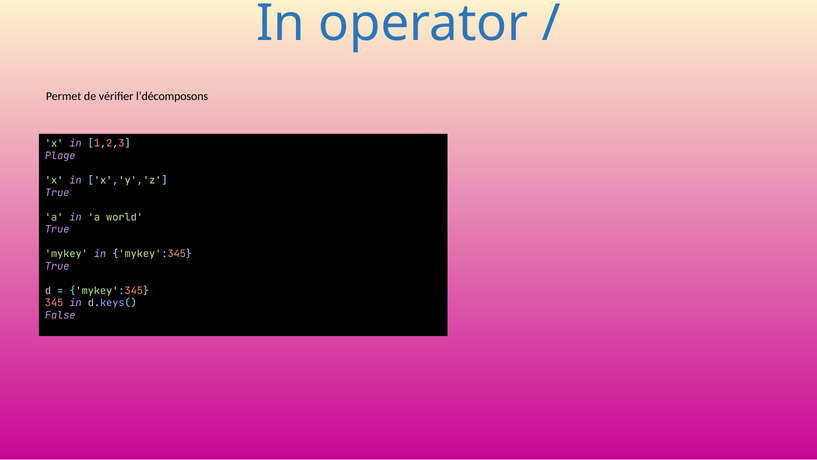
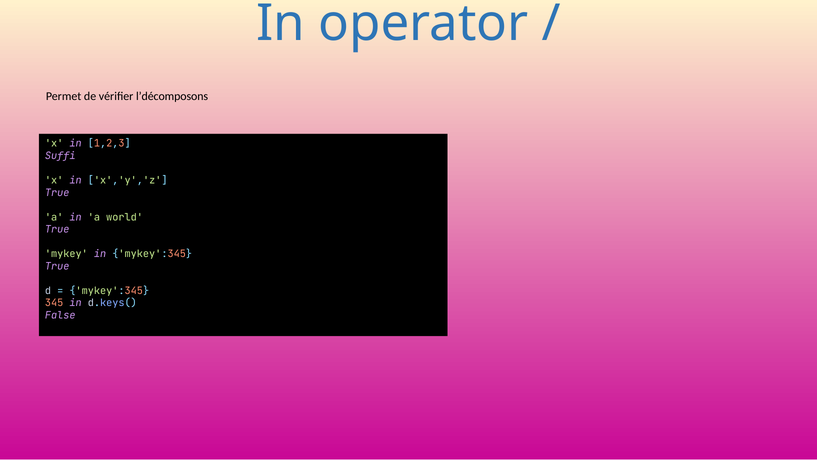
Plage: Plage -> Suffi
